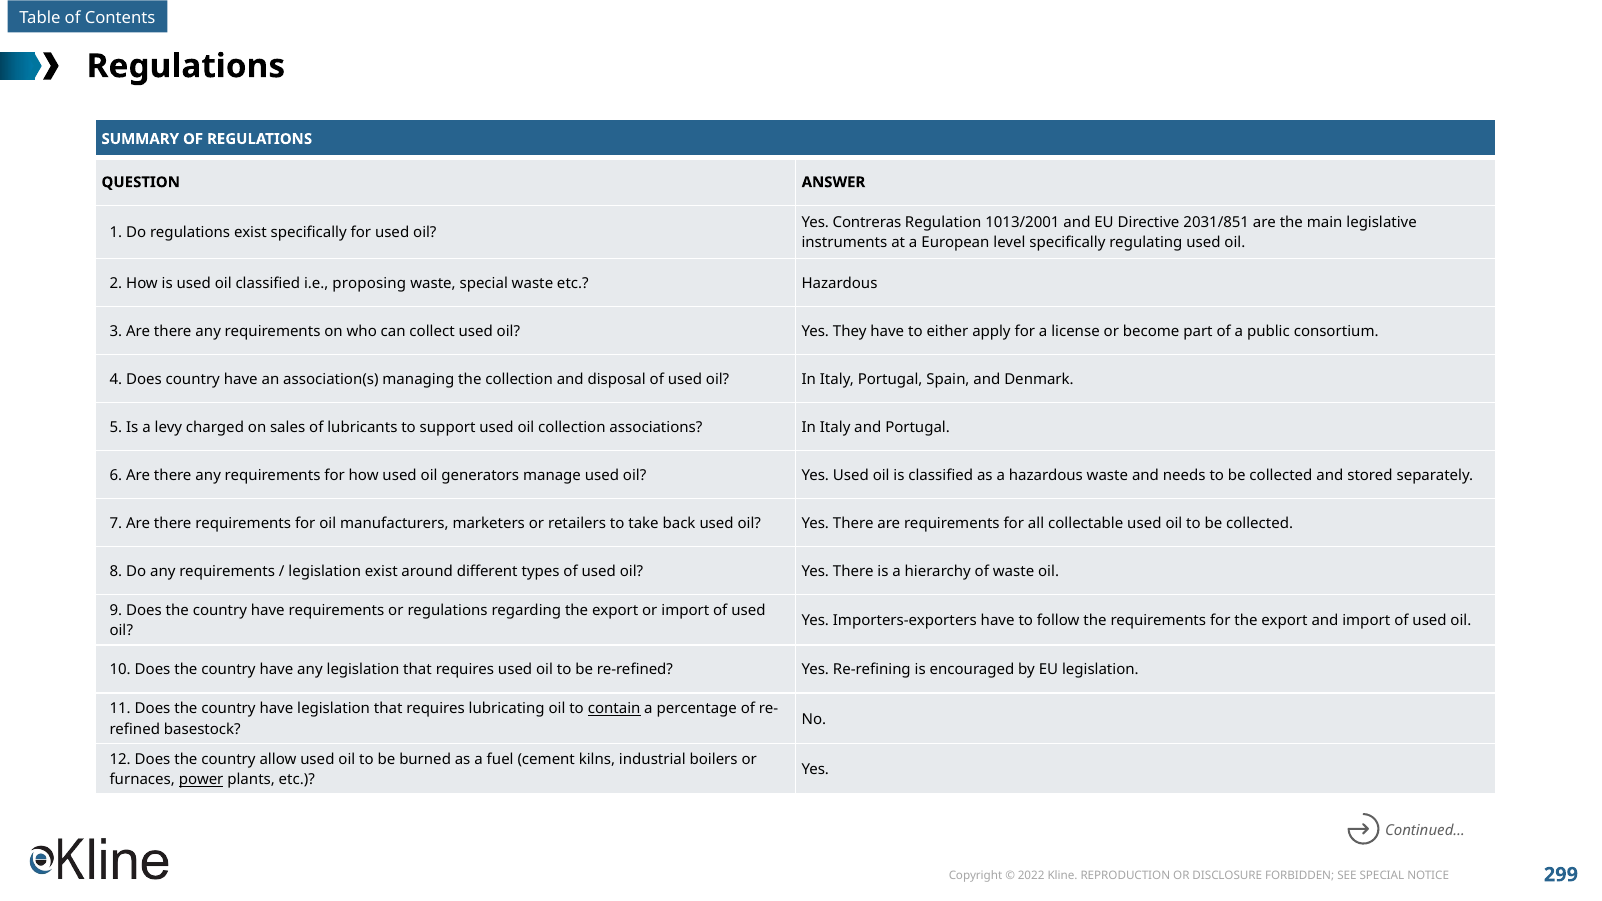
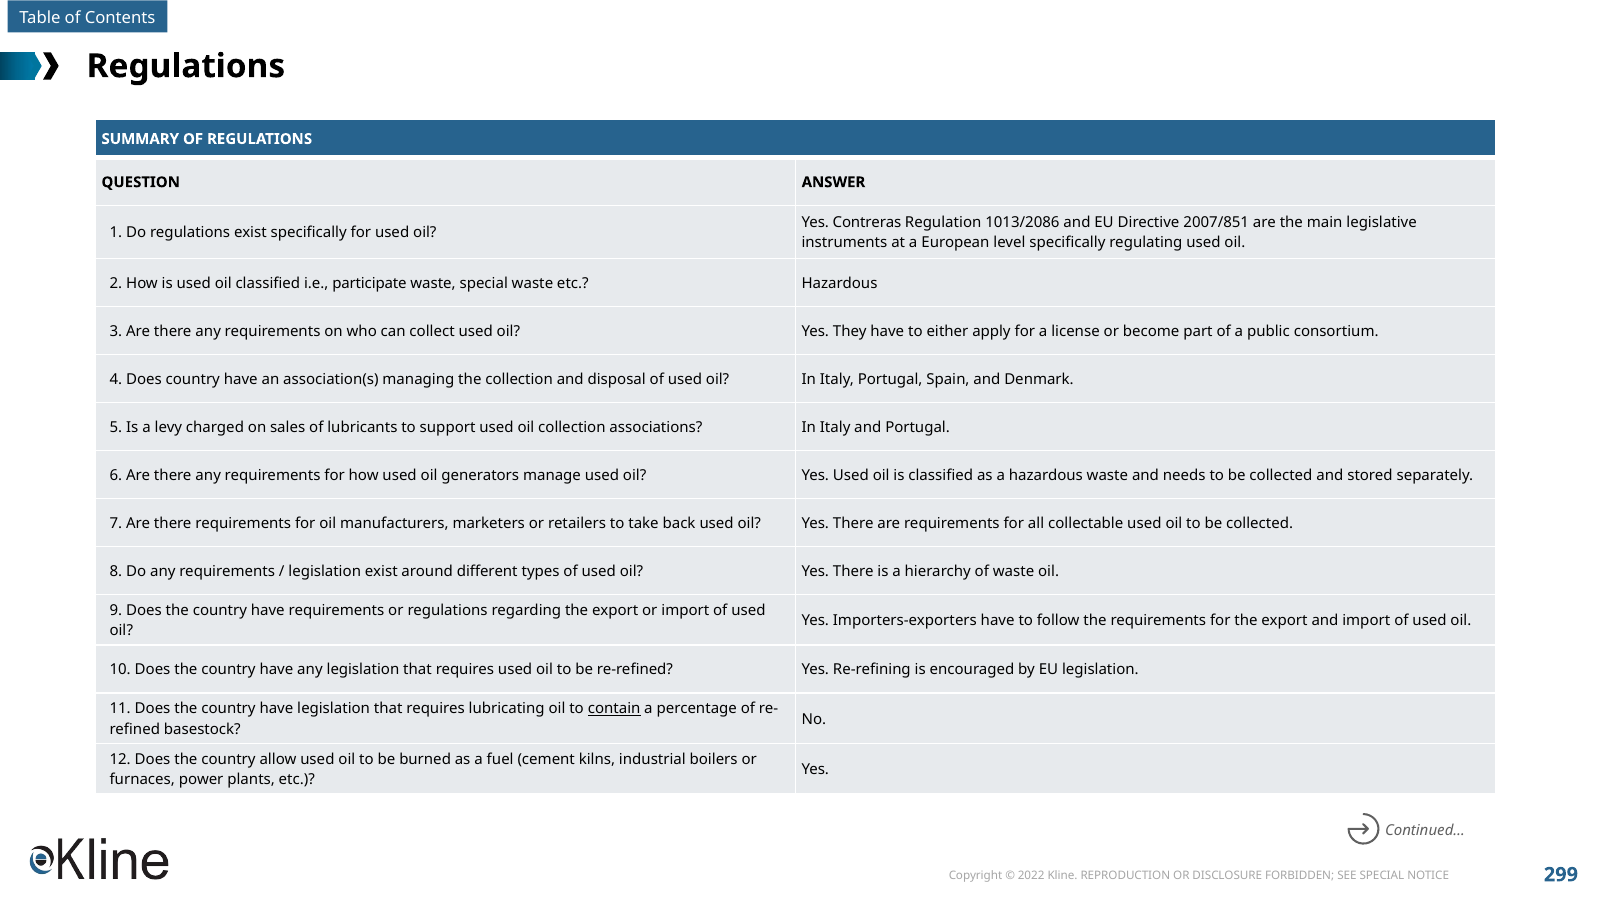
1013/2001: 1013/2001 -> 1013/2086
2031/851: 2031/851 -> 2007/851
proposing: proposing -> participate
power underline: present -> none
